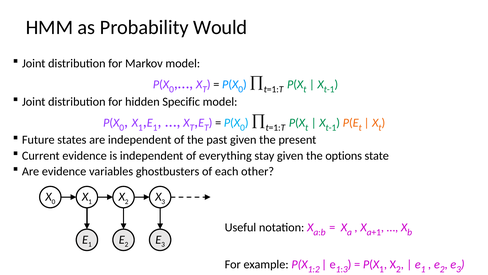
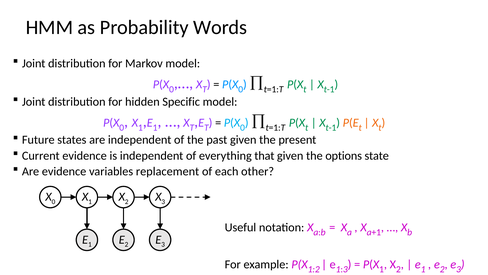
Would: Would -> Words
stay: stay -> that
ghostbusters: ghostbusters -> replacement
